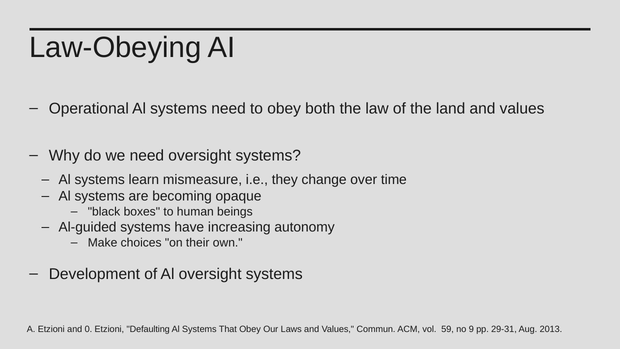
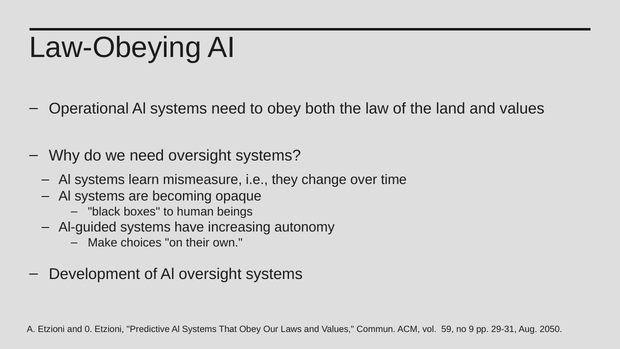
Defaulting: Defaulting -> Predictive
2013: 2013 -> 2050
